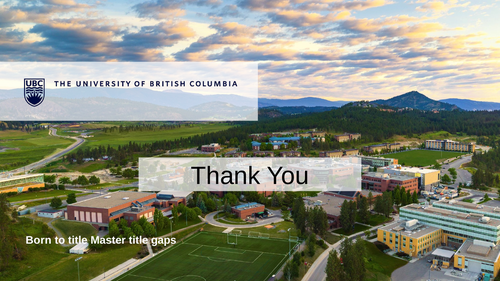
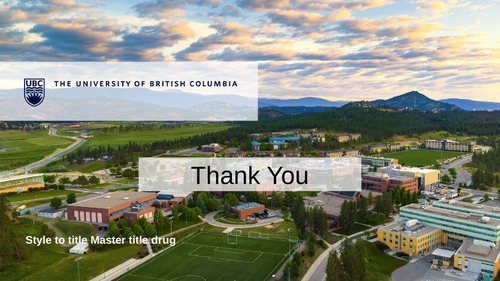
Born: Born -> Style
gaps: gaps -> drug
